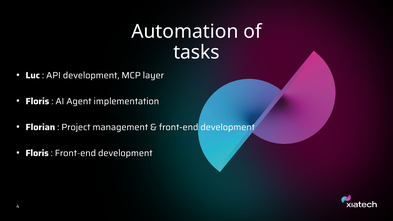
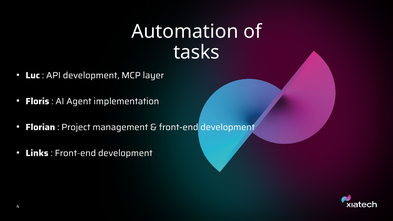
Floris at (37, 153): Floris -> Links
